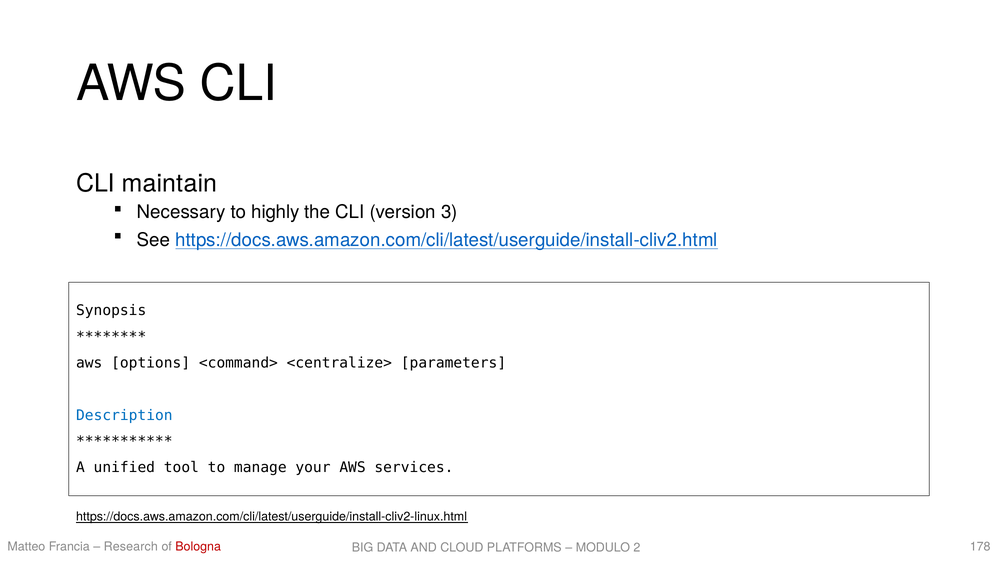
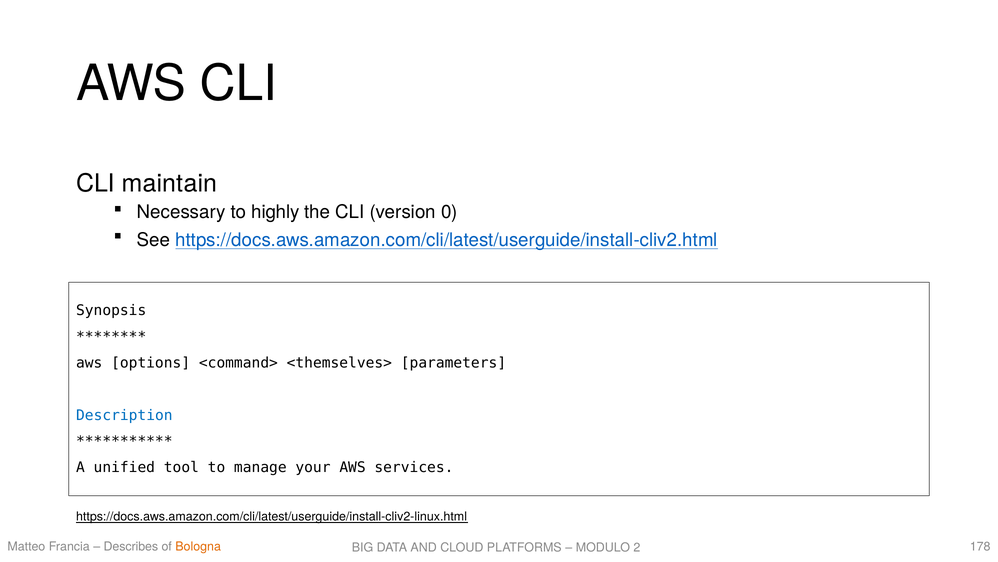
3: 3 -> 0
<centralize>: <centralize> -> <themselves>
Research: Research -> Describes
Bologna colour: red -> orange
